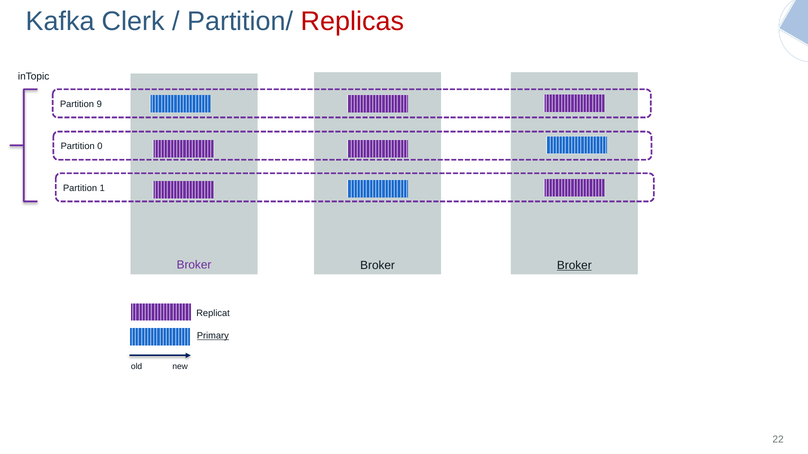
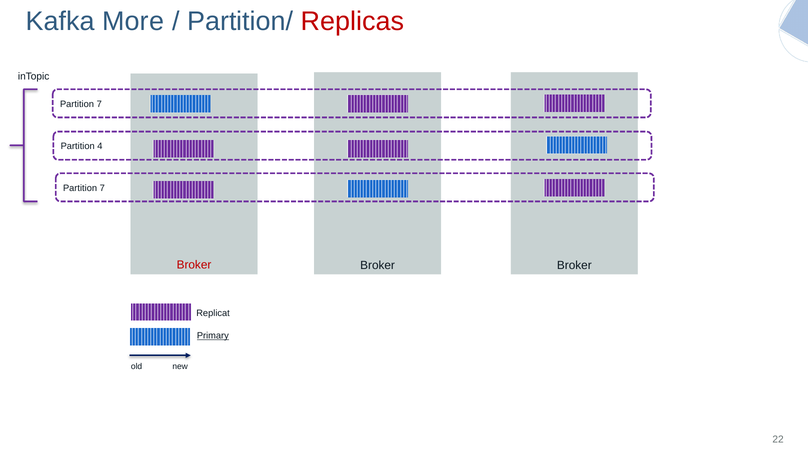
Clerk: Clerk -> More
9 at (99, 104): 9 -> 7
0: 0 -> 4
1 at (102, 188): 1 -> 7
Broker at (194, 265) colour: purple -> red
Broker at (574, 265) underline: present -> none
